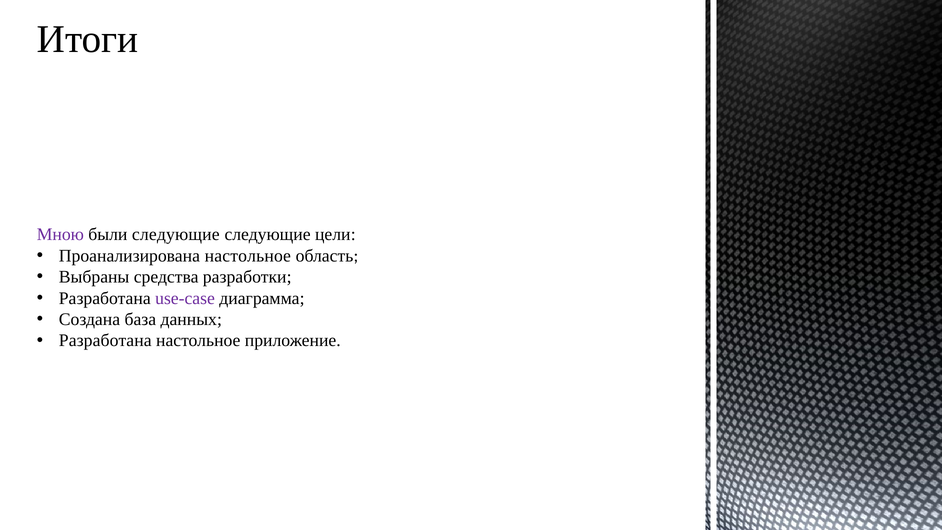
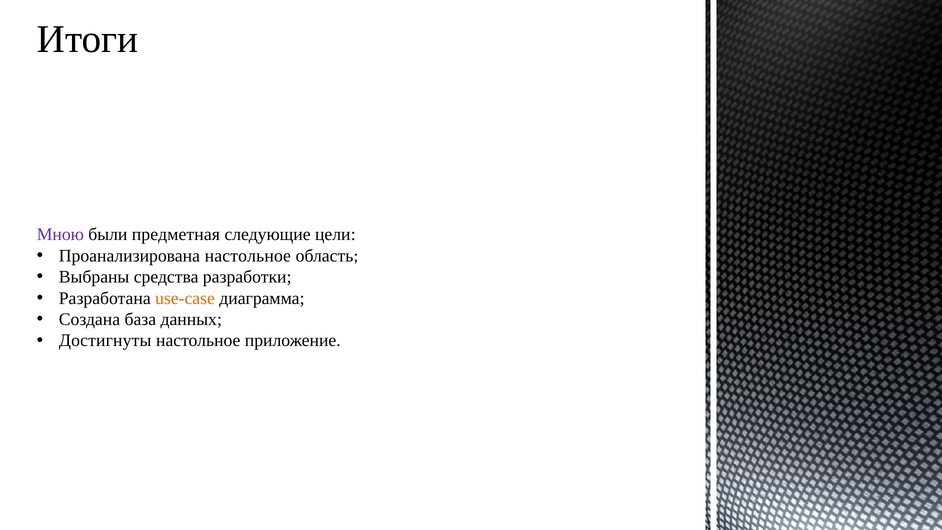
были следующие: следующие -> предметная
use-case colour: purple -> orange
Разработана at (105, 341): Разработана -> Достигнуты
